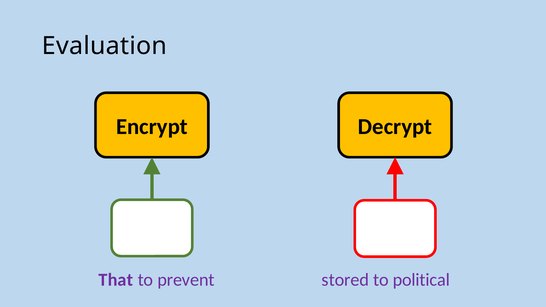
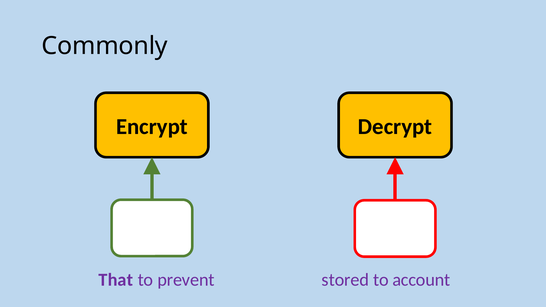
Evaluation: Evaluation -> Commonly
political: political -> account
